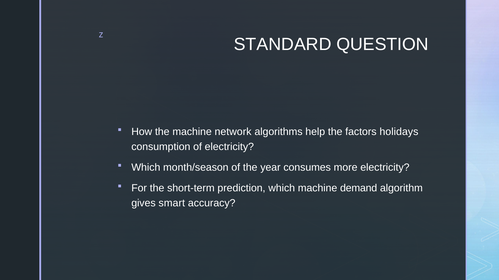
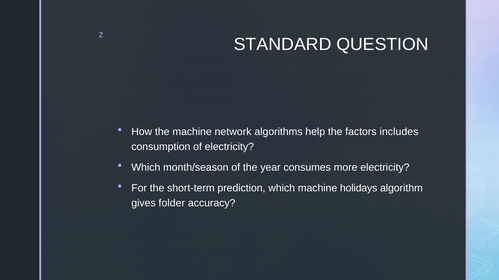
holidays: holidays -> includes
demand: demand -> holidays
smart: smart -> folder
